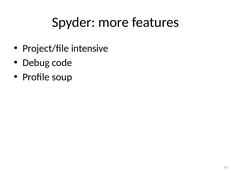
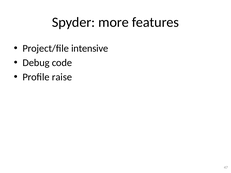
soup: soup -> raise
